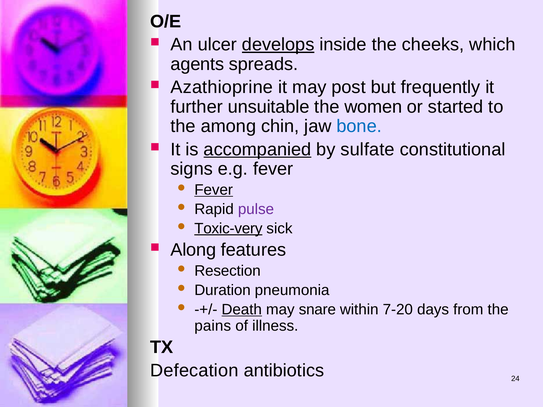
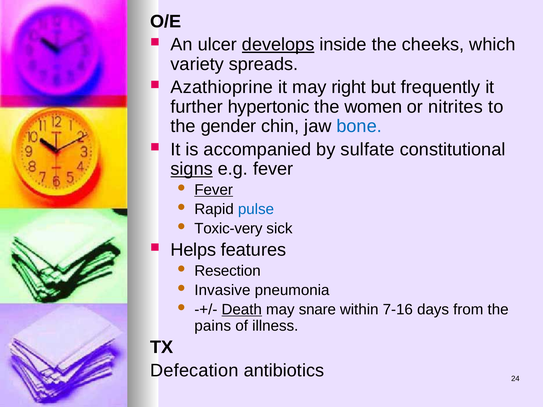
agents: agents -> variety
post: post -> right
unsuitable: unsuitable -> hypertonic
started: started -> nitrites
among: among -> gender
accompanied underline: present -> none
signs underline: none -> present
pulse colour: purple -> blue
Toxic-very underline: present -> none
Along: Along -> Helps
Duration: Duration -> Invasive
7-20: 7-20 -> 7-16
